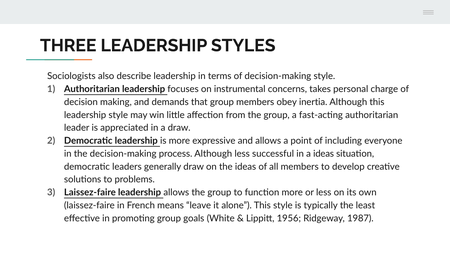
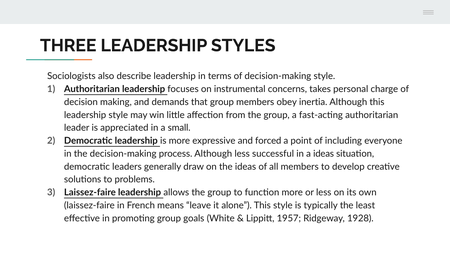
a draw: draw -> small
and allows: allows -> forced
1956: 1956 -> 1957
1987: 1987 -> 1928
